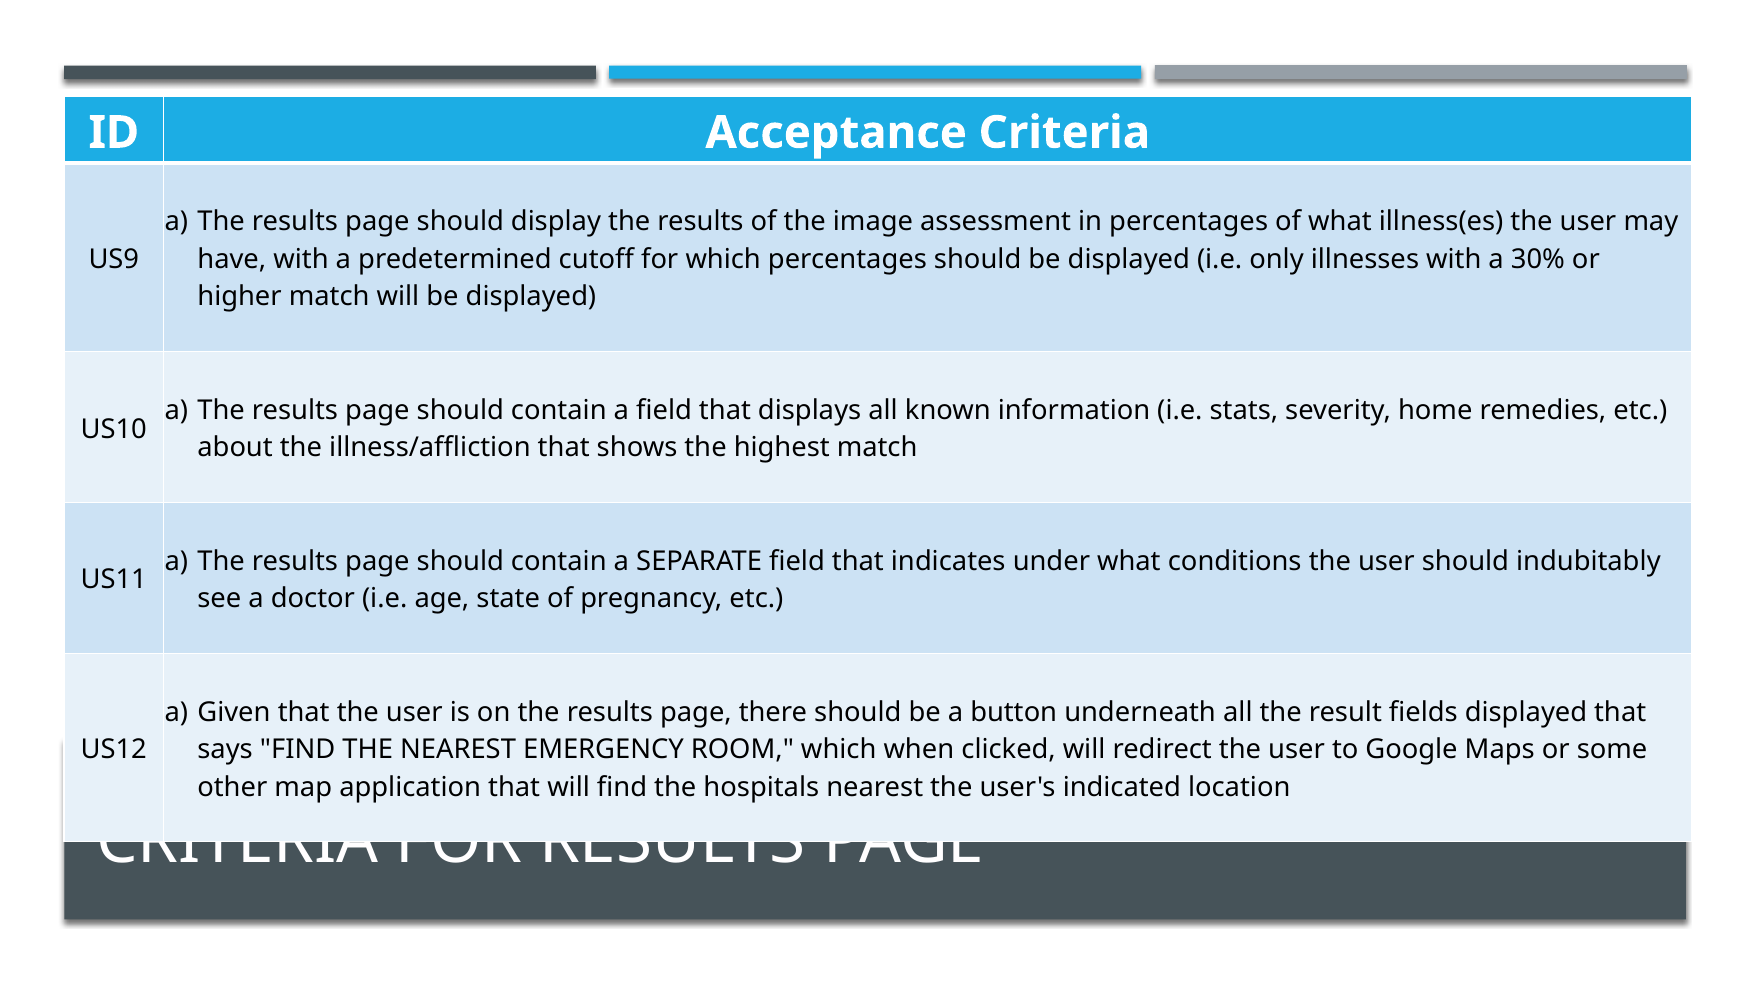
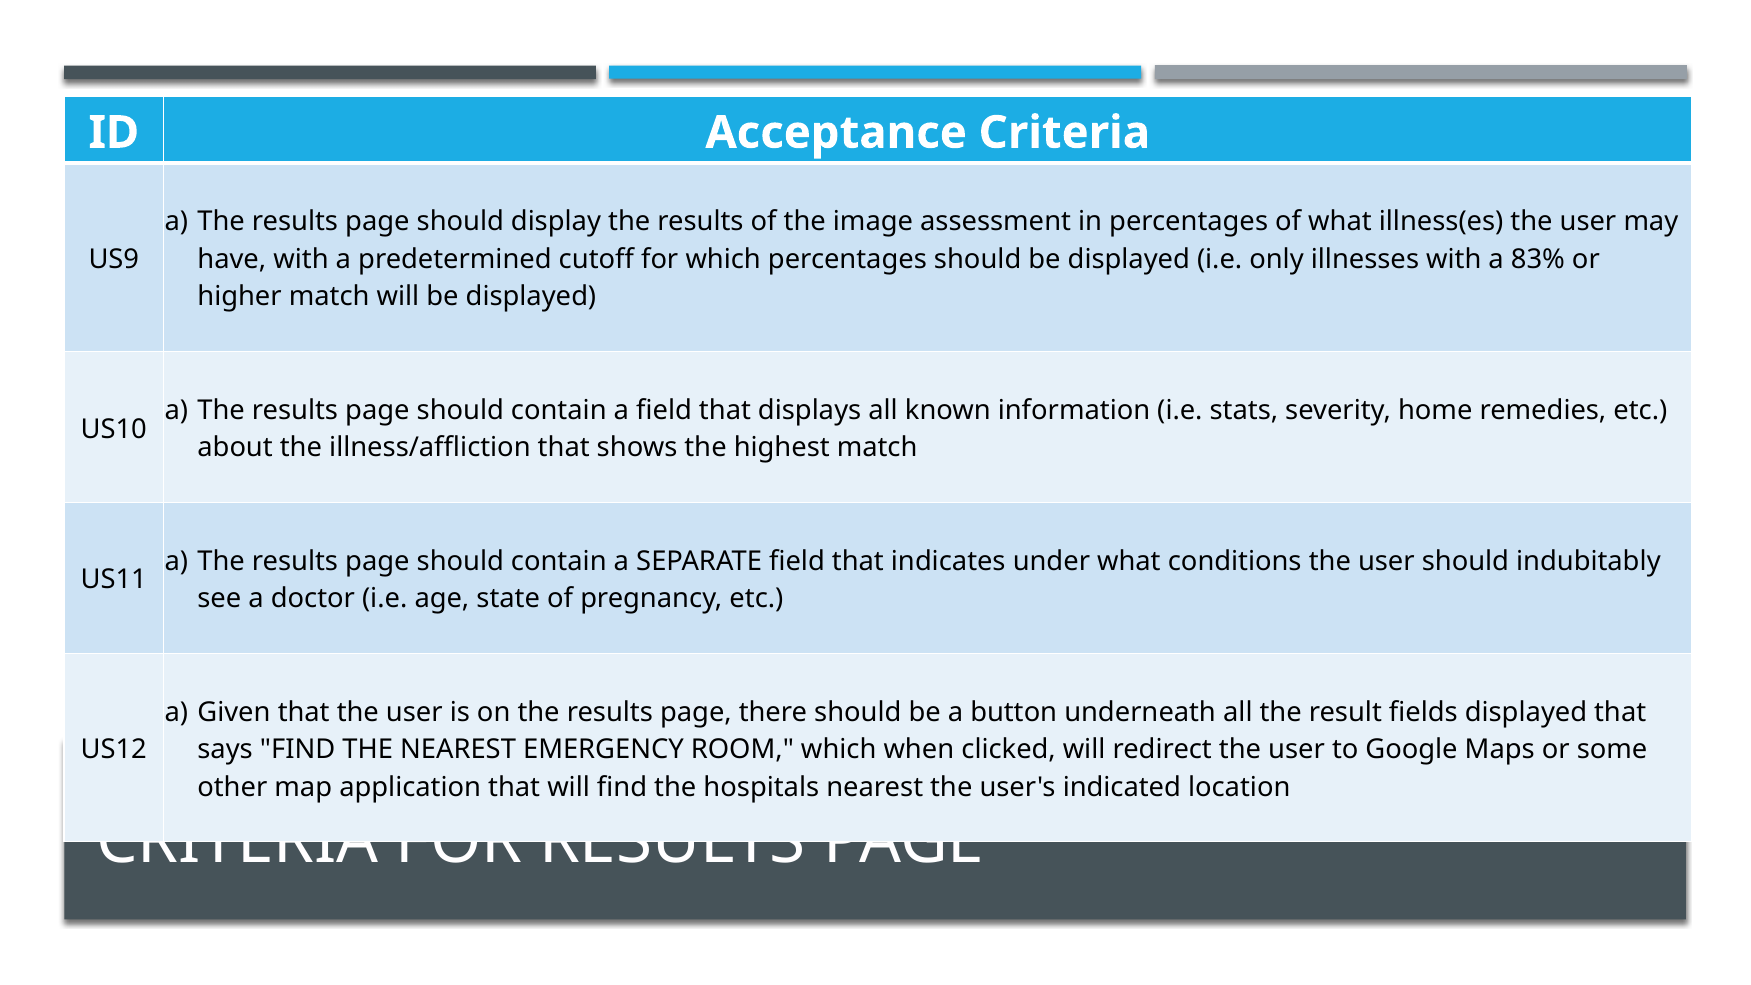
30%: 30% -> 83%
